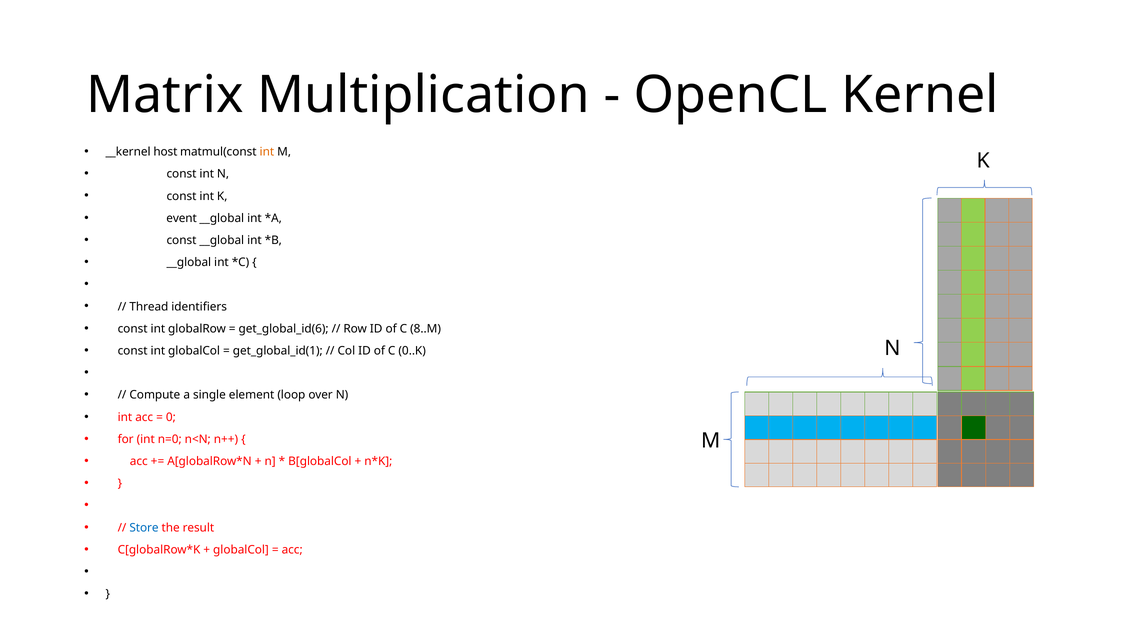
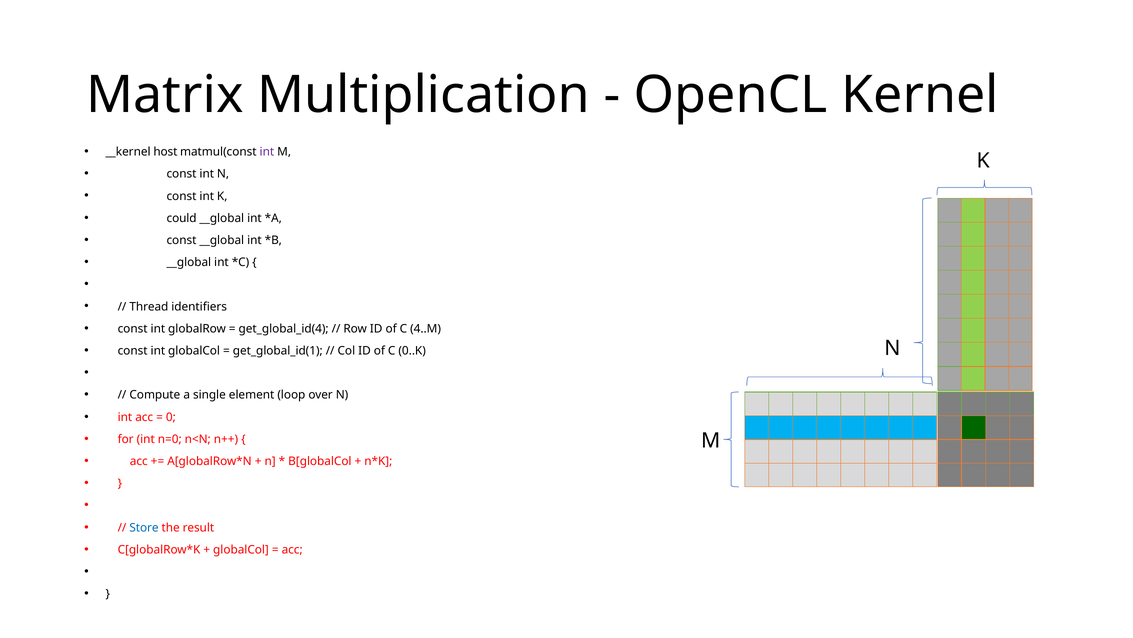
int at (267, 152) colour: orange -> purple
event: event -> could
get_global_id(6: get_global_id(6 -> get_global_id(4
8..M: 8..M -> 4..M
